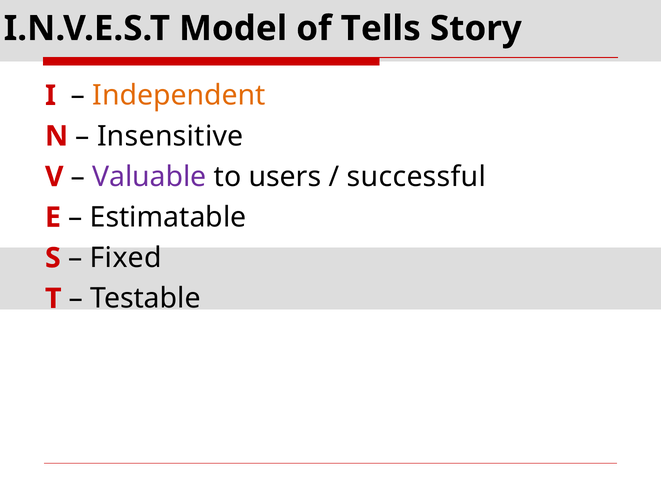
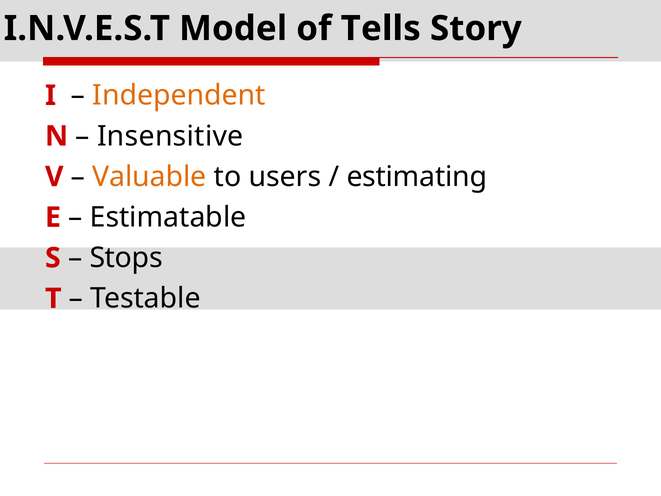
Valuable colour: purple -> orange
successful: successful -> estimating
Fixed: Fixed -> Stops
